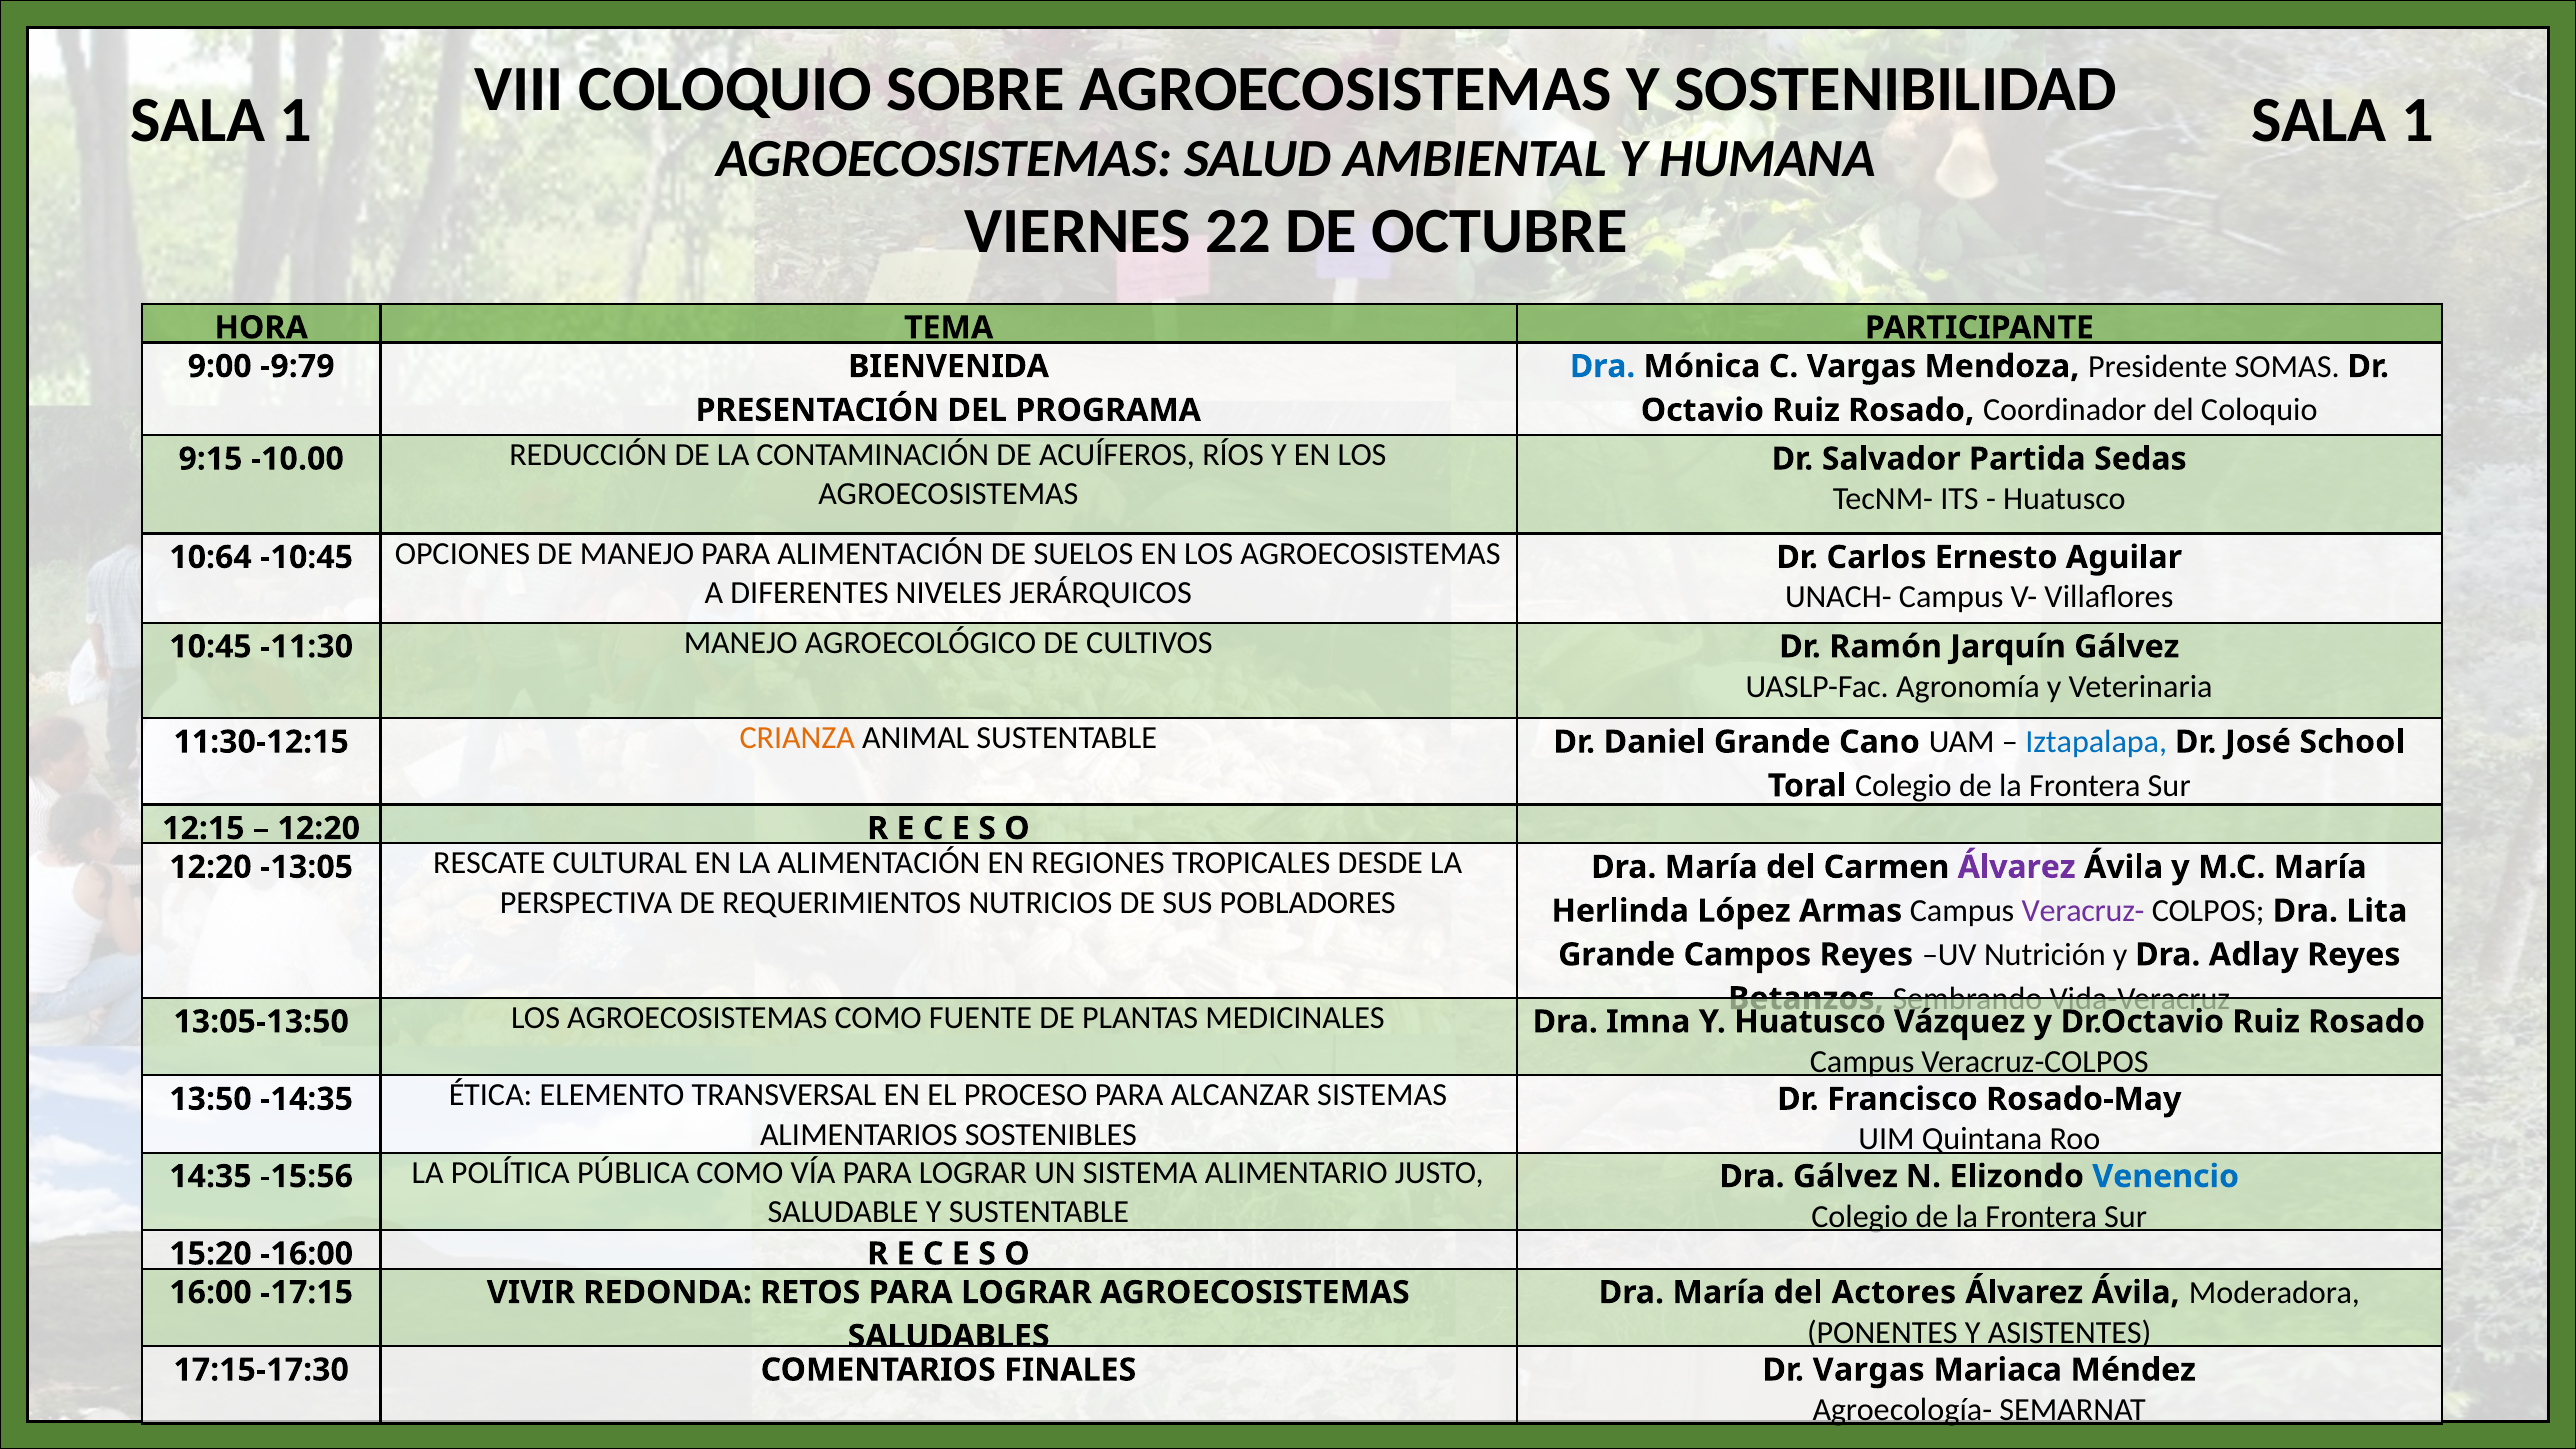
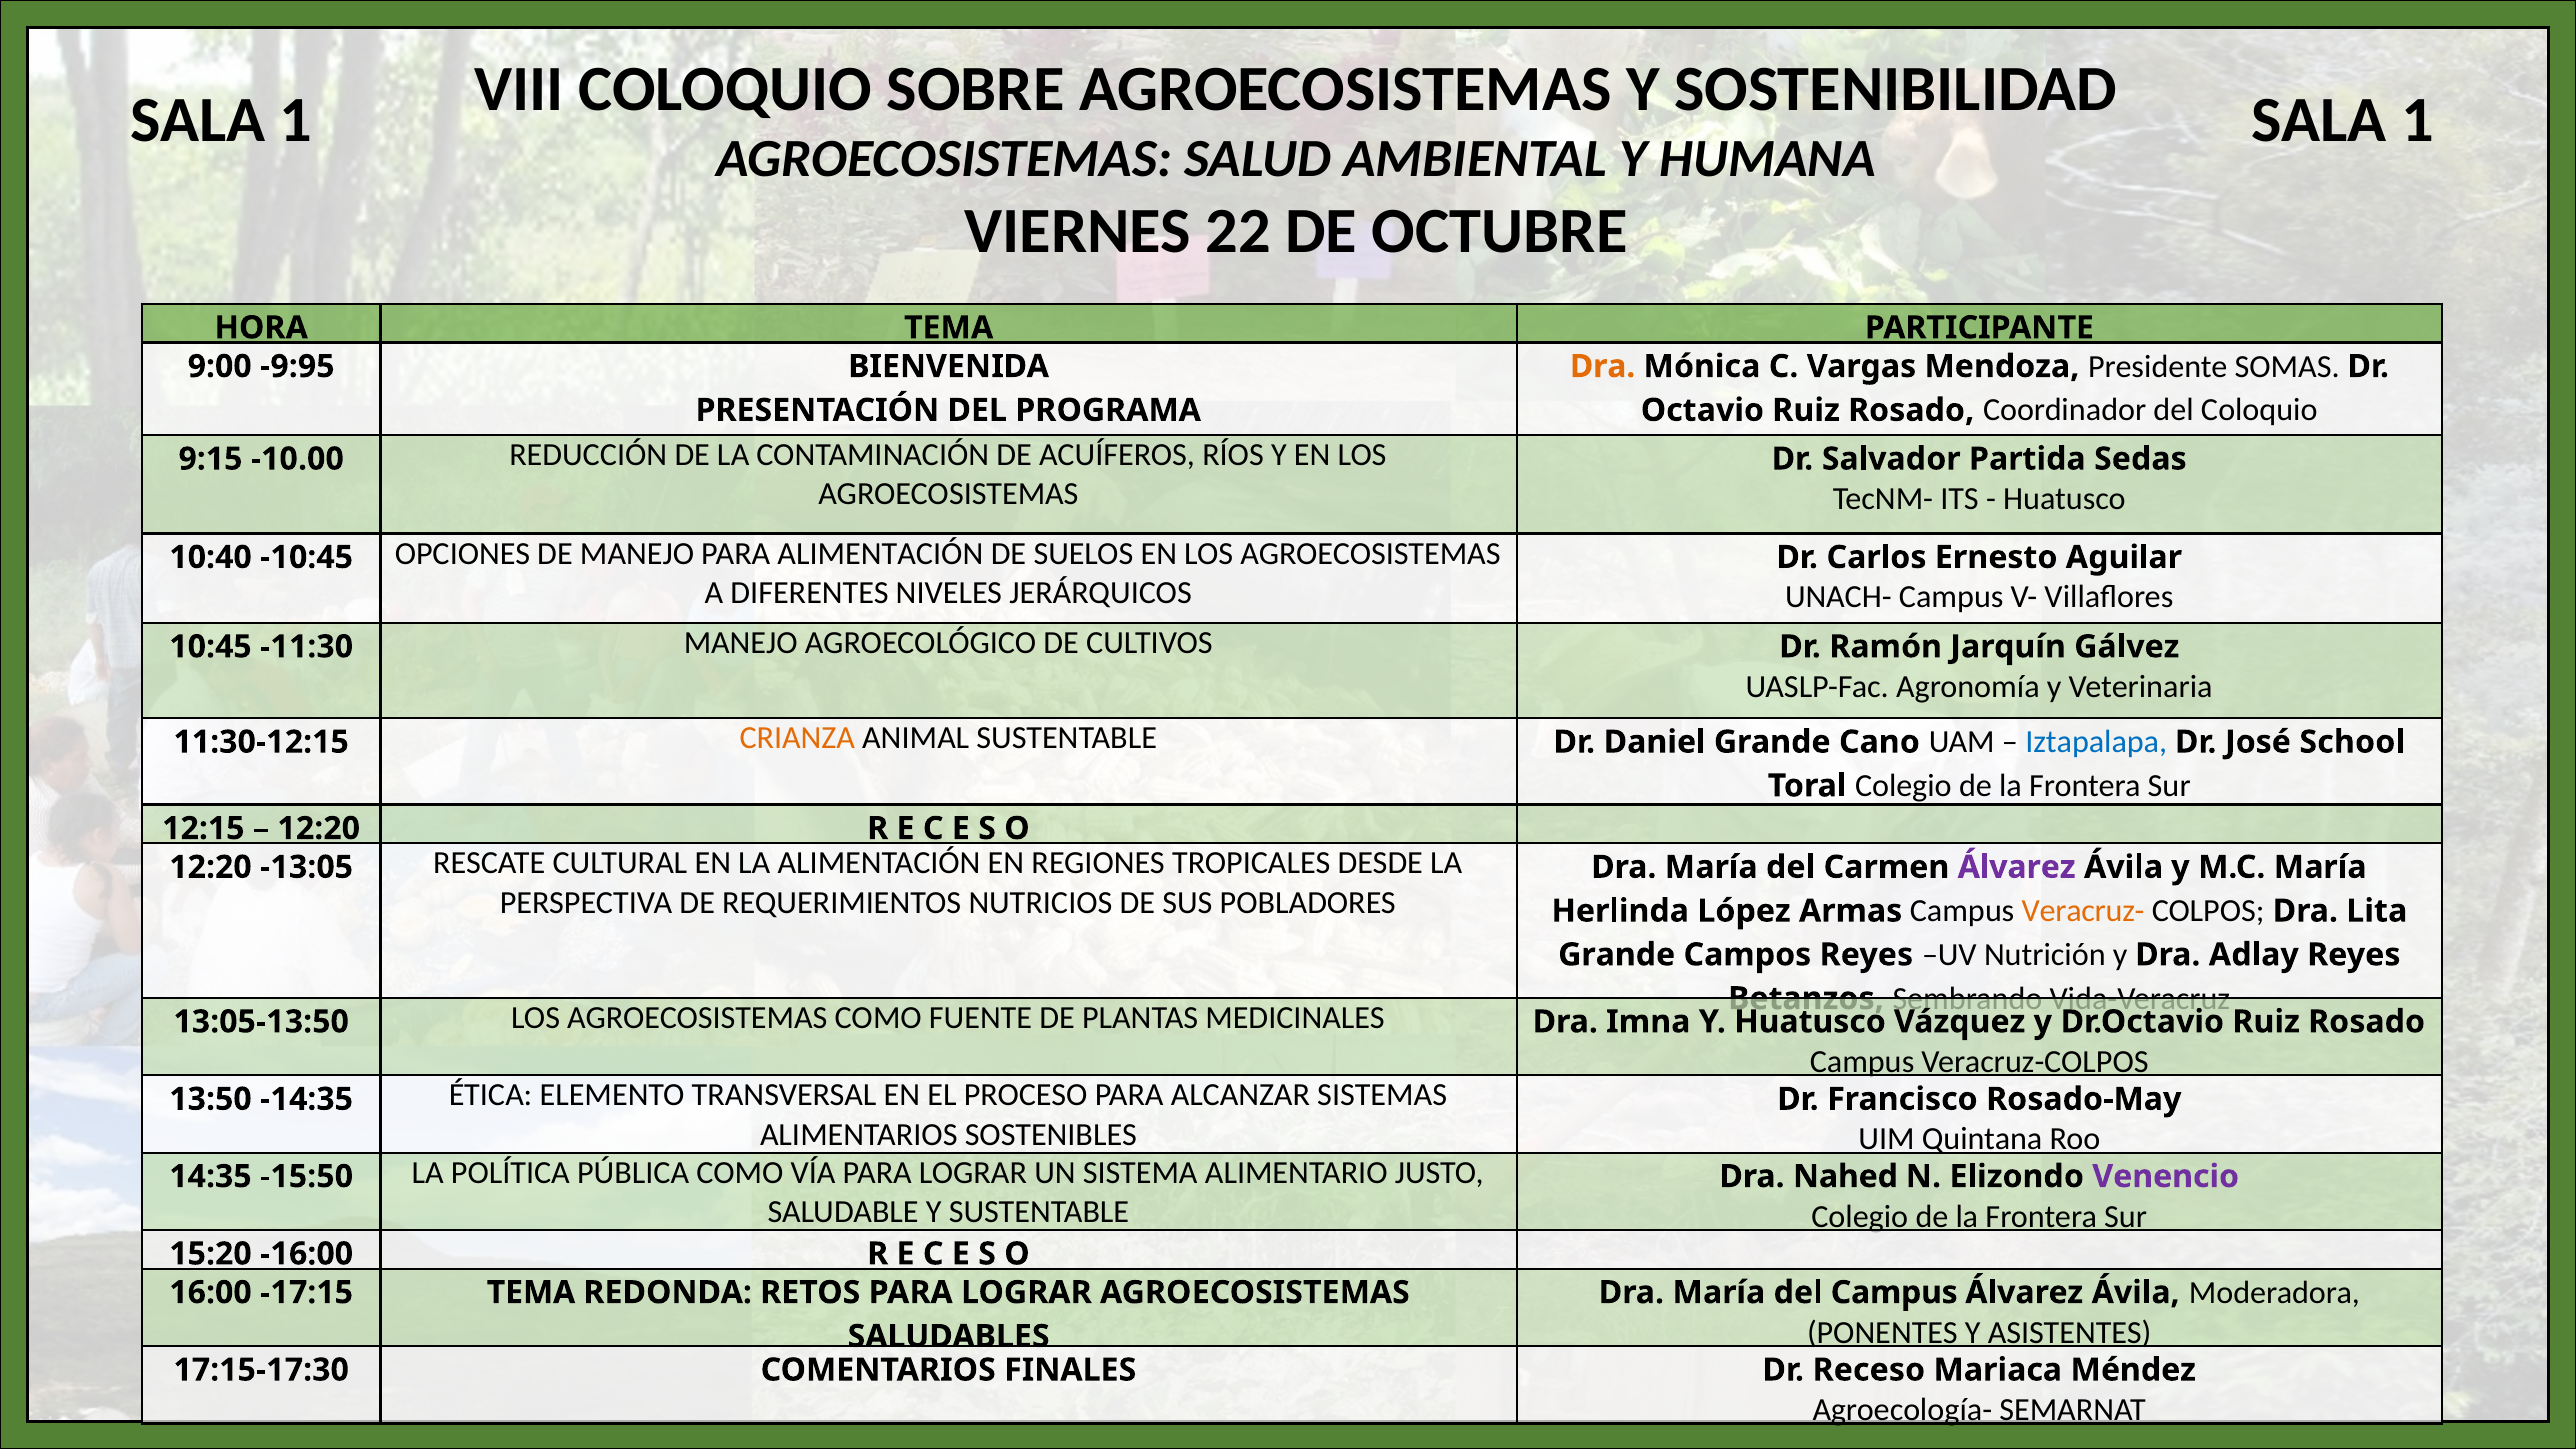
-9:79: -9:79 -> -9:95
Dra at (1603, 366) colour: blue -> orange
10:64: 10:64 -> 10:40
Veracruz- colour: purple -> orange
-15:56: -15:56 -> -15:50
Dra Gálvez: Gálvez -> Nahed
Venencio colour: blue -> purple
-17:15 VIVIR: VIVIR -> TEMA
del Actores: Actores -> Campus
Dr Vargas: Vargas -> Receso
